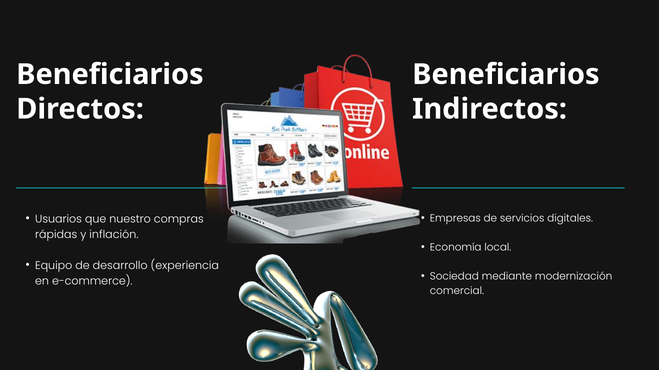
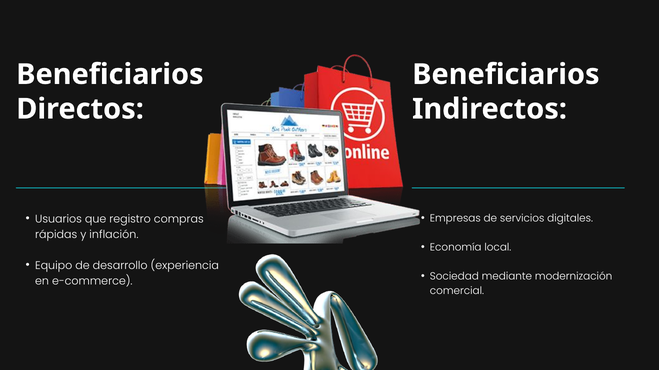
nuestro: nuestro -> registro
